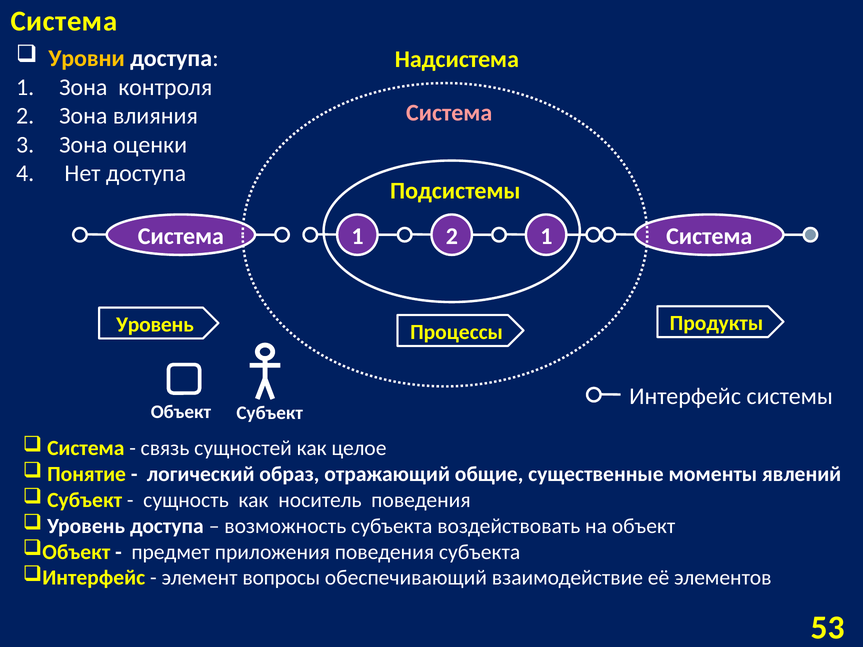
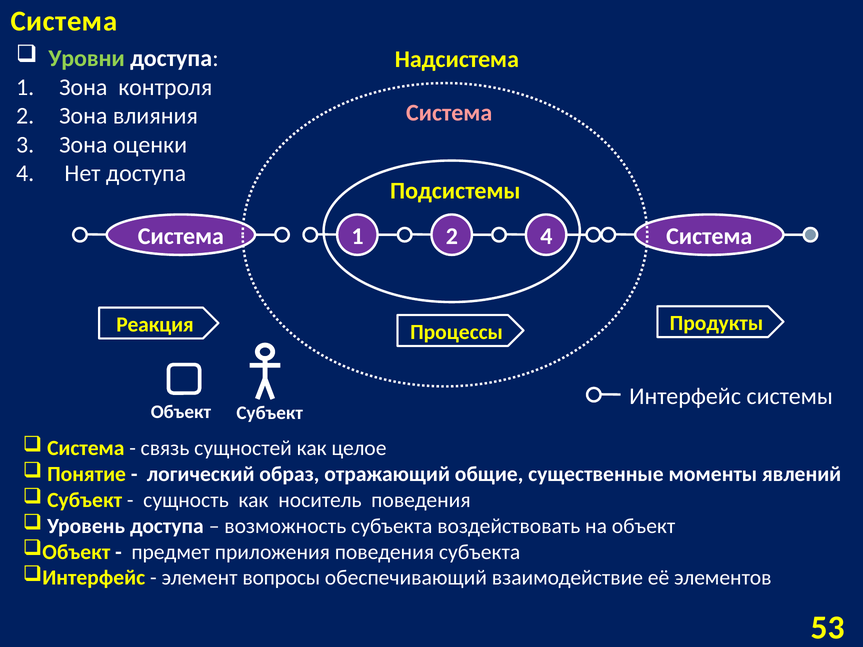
Уровни colour: yellow -> light green
2 1: 1 -> 4
Уровень at (155, 325): Уровень -> Реакция
